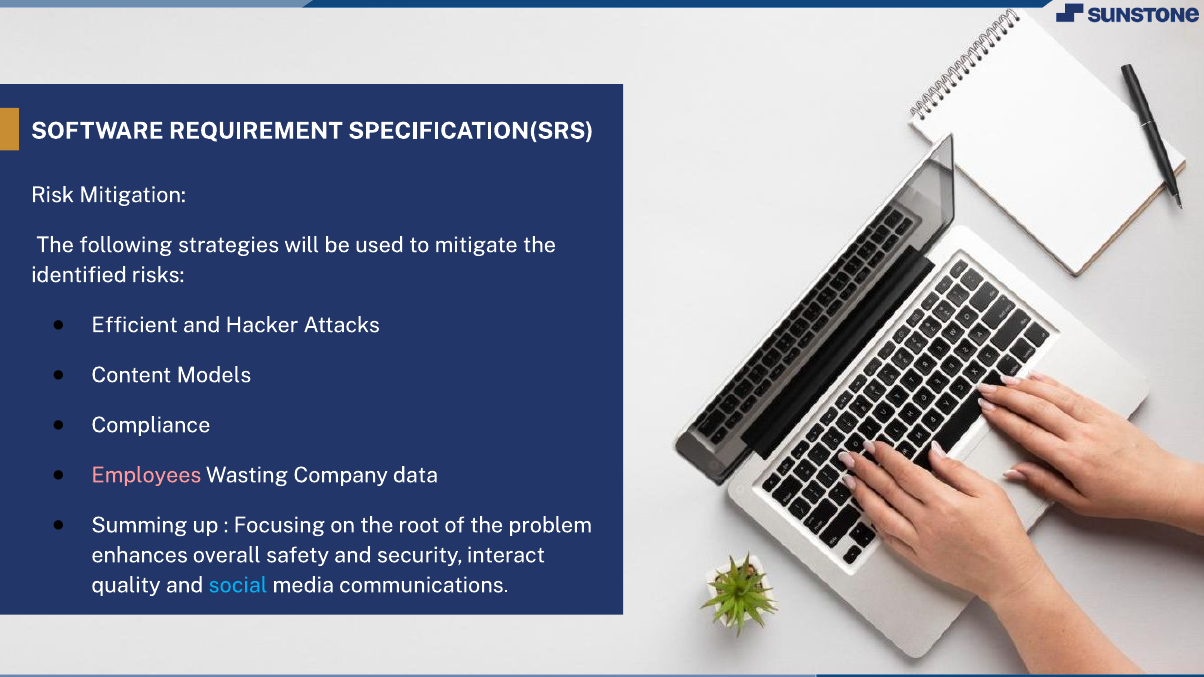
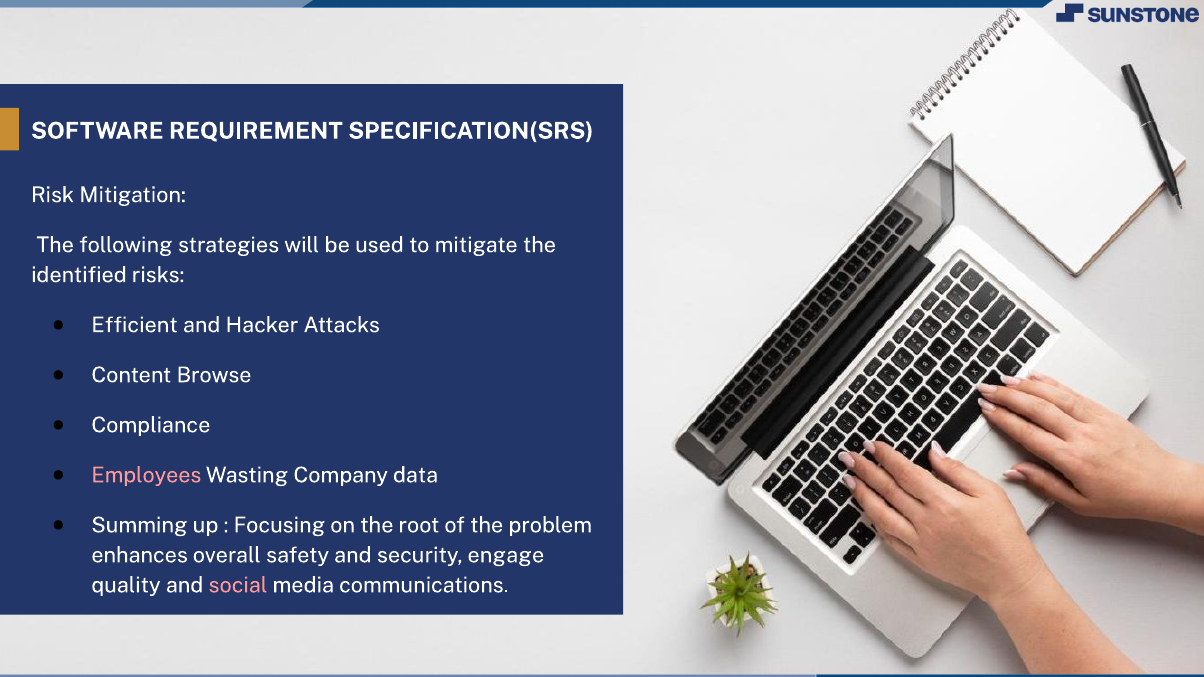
Models: Models -> Browse
interact: interact -> engage
social colour: light blue -> pink
